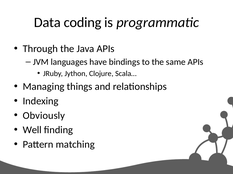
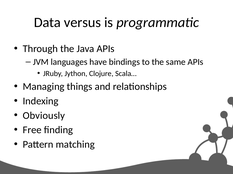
coding: coding -> versus
Well: Well -> Free
